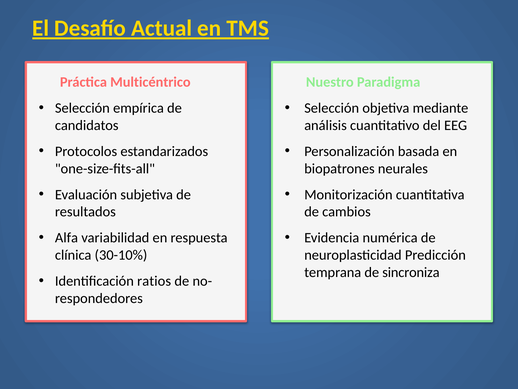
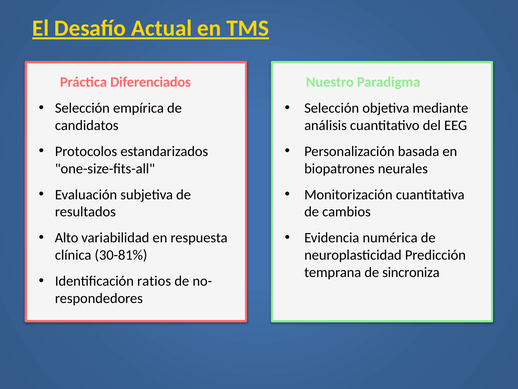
Multicéntrico: Multicéntrico -> Diferenciados
Alfa: Alfa -> Alto
30-10%: 30-10% -> 30-81%
